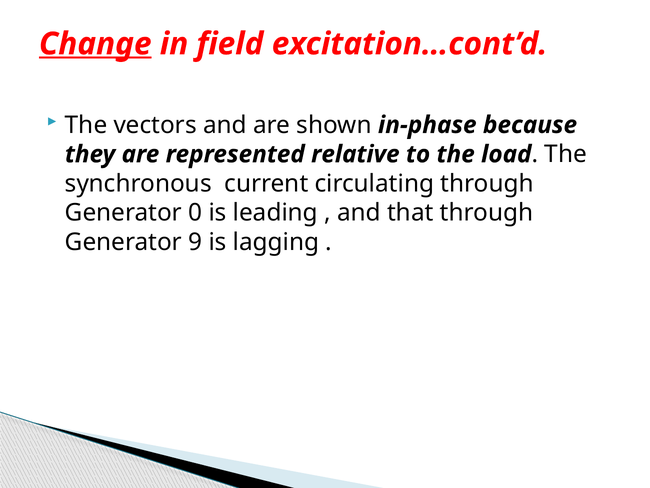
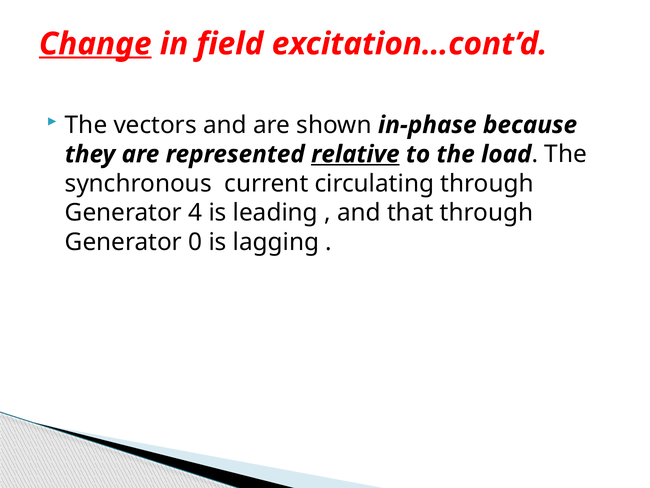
relative underline: none -> present
0: 0 -> 4
9: 9 -> 0
